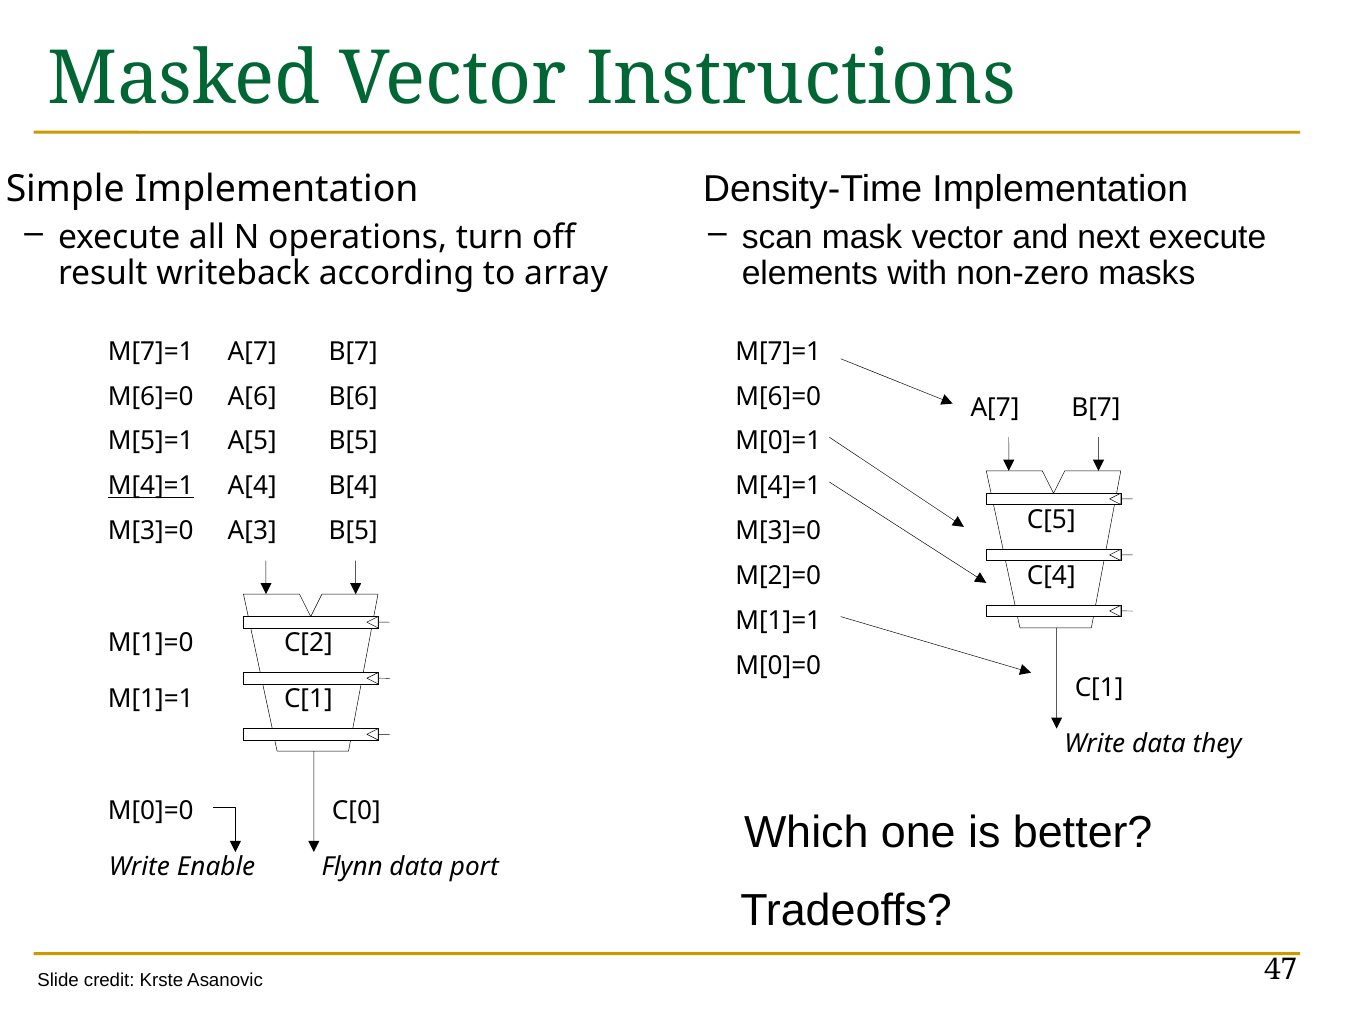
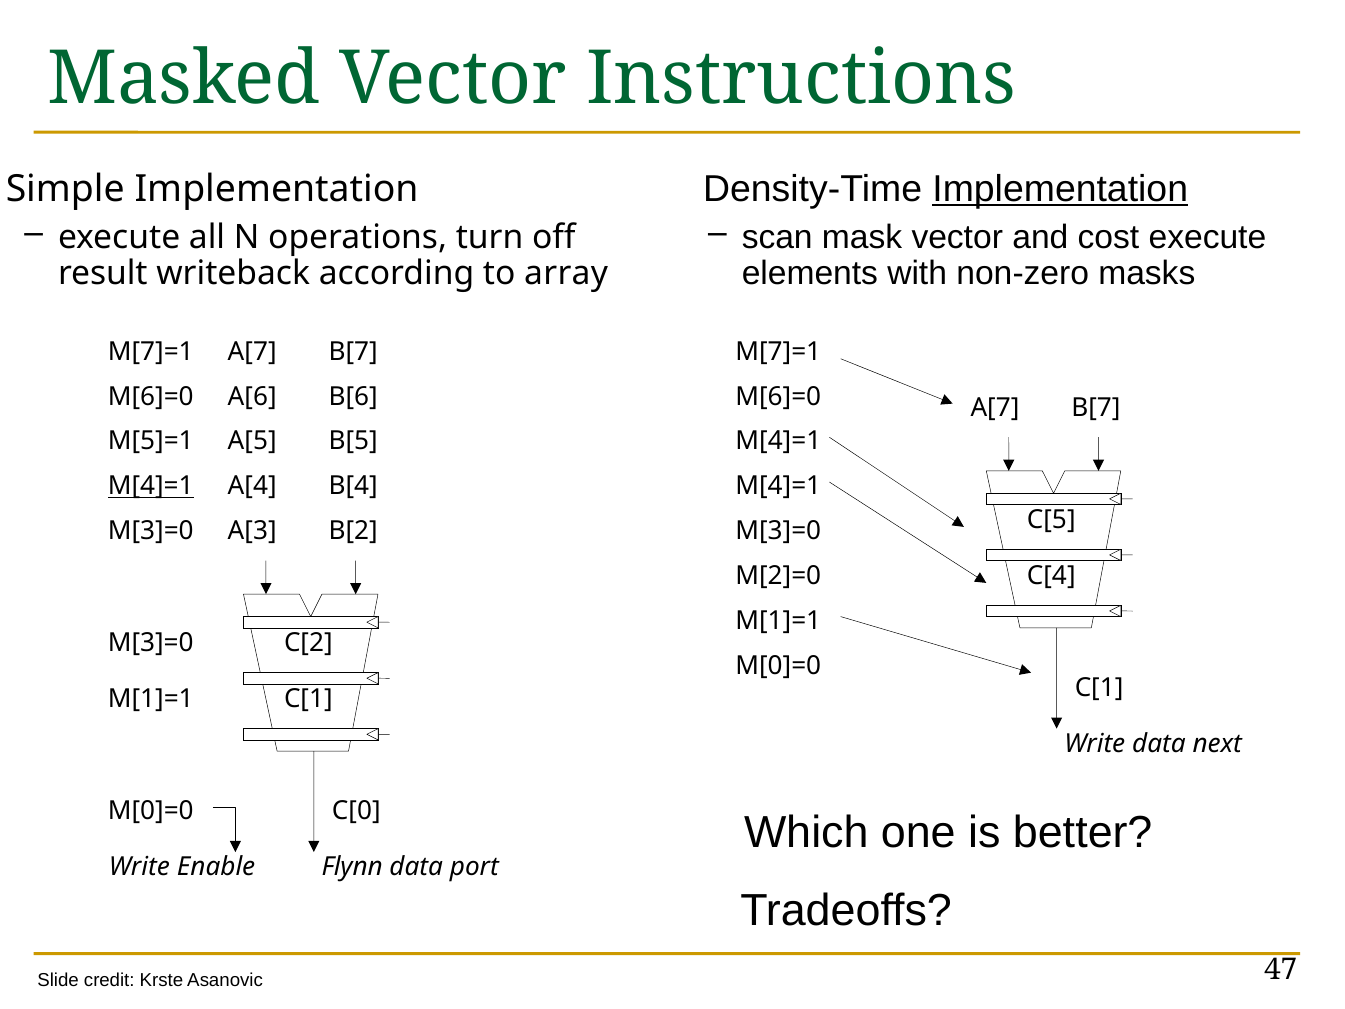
Implementation at (1060, 189) underline: none -> present
next: next -> cost
M[0]=1 at (778, 441): M[0]=1 -> M[4]=1
A[3 B[5: B[5 -> B[2
M[1]=0 at (151, 643): M[1]=0 -> M[3]=0
they: they -> next
